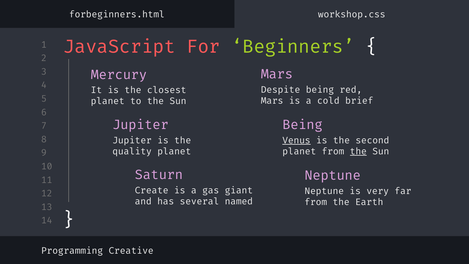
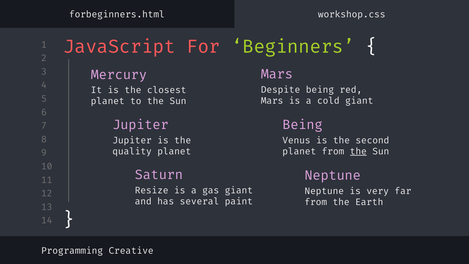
cold brief: brief -> giant
Venus underline: present -> none
Create: Create -> Resize
named: named -> paint
